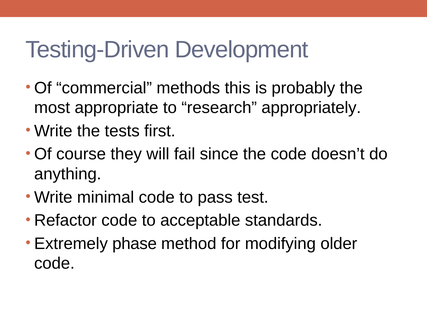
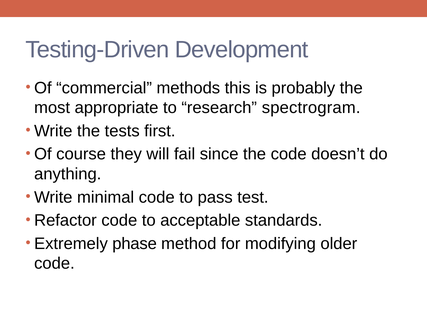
appropriately: appropriately -> spectrogram
